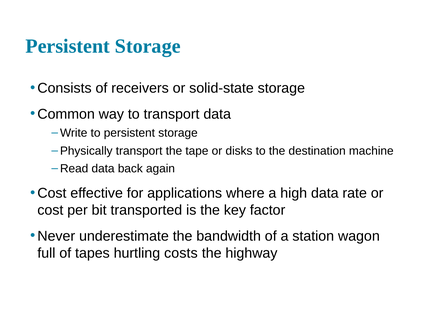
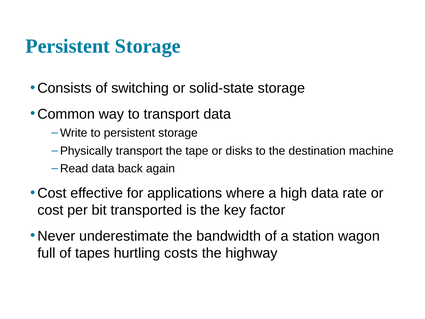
receivers: receivers -> switching
